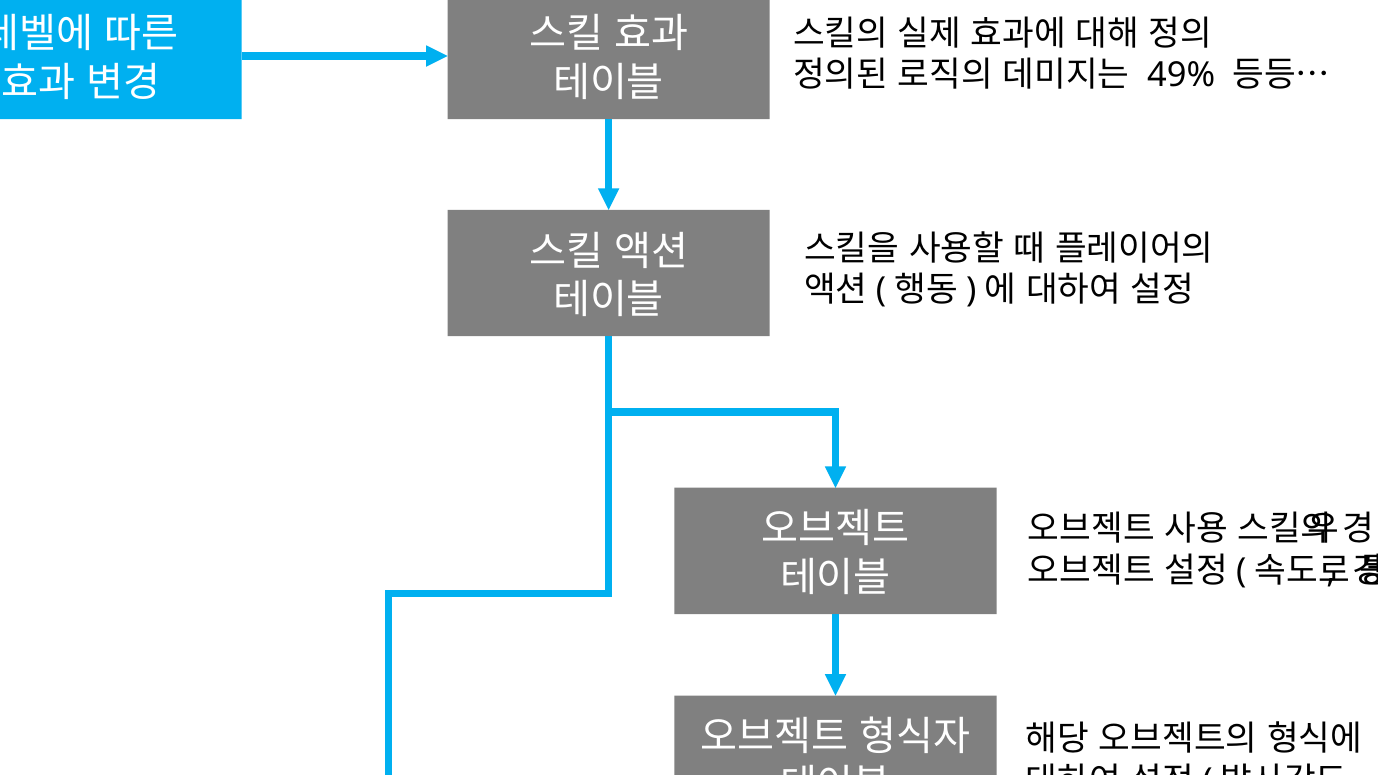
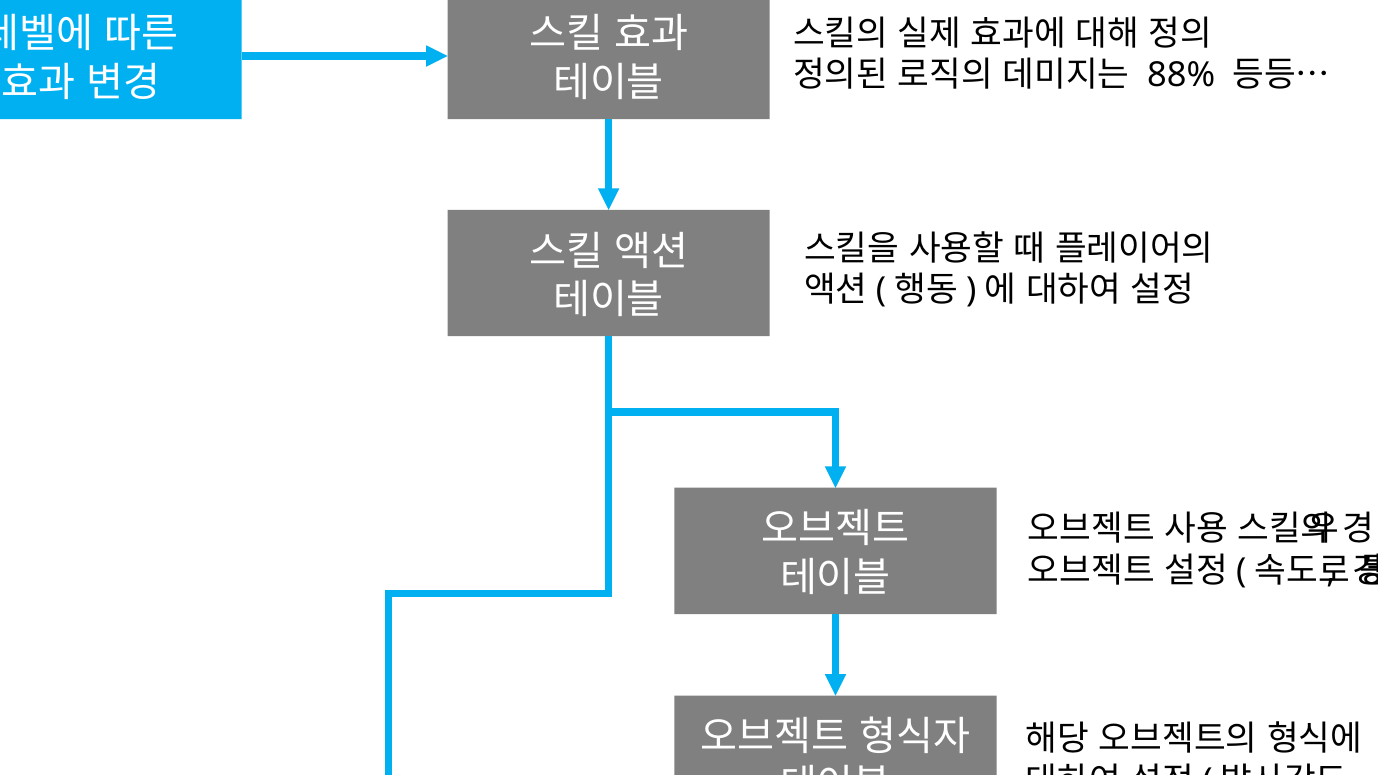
49%: 49% -> 88%
